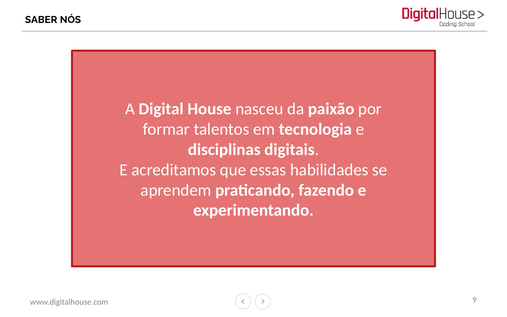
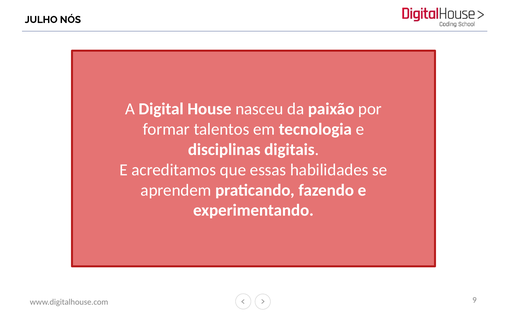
SABER: SABER -> JULHO
